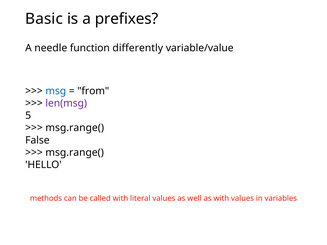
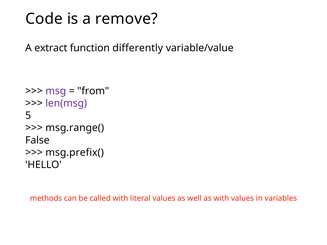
Basic: Basic -> Code
prefixes: prefixes -> remove
needle: needle -> extract
msg colour: blue -> purple
msg.range( at (75, 153): msg.range( -> msg.prefix(
